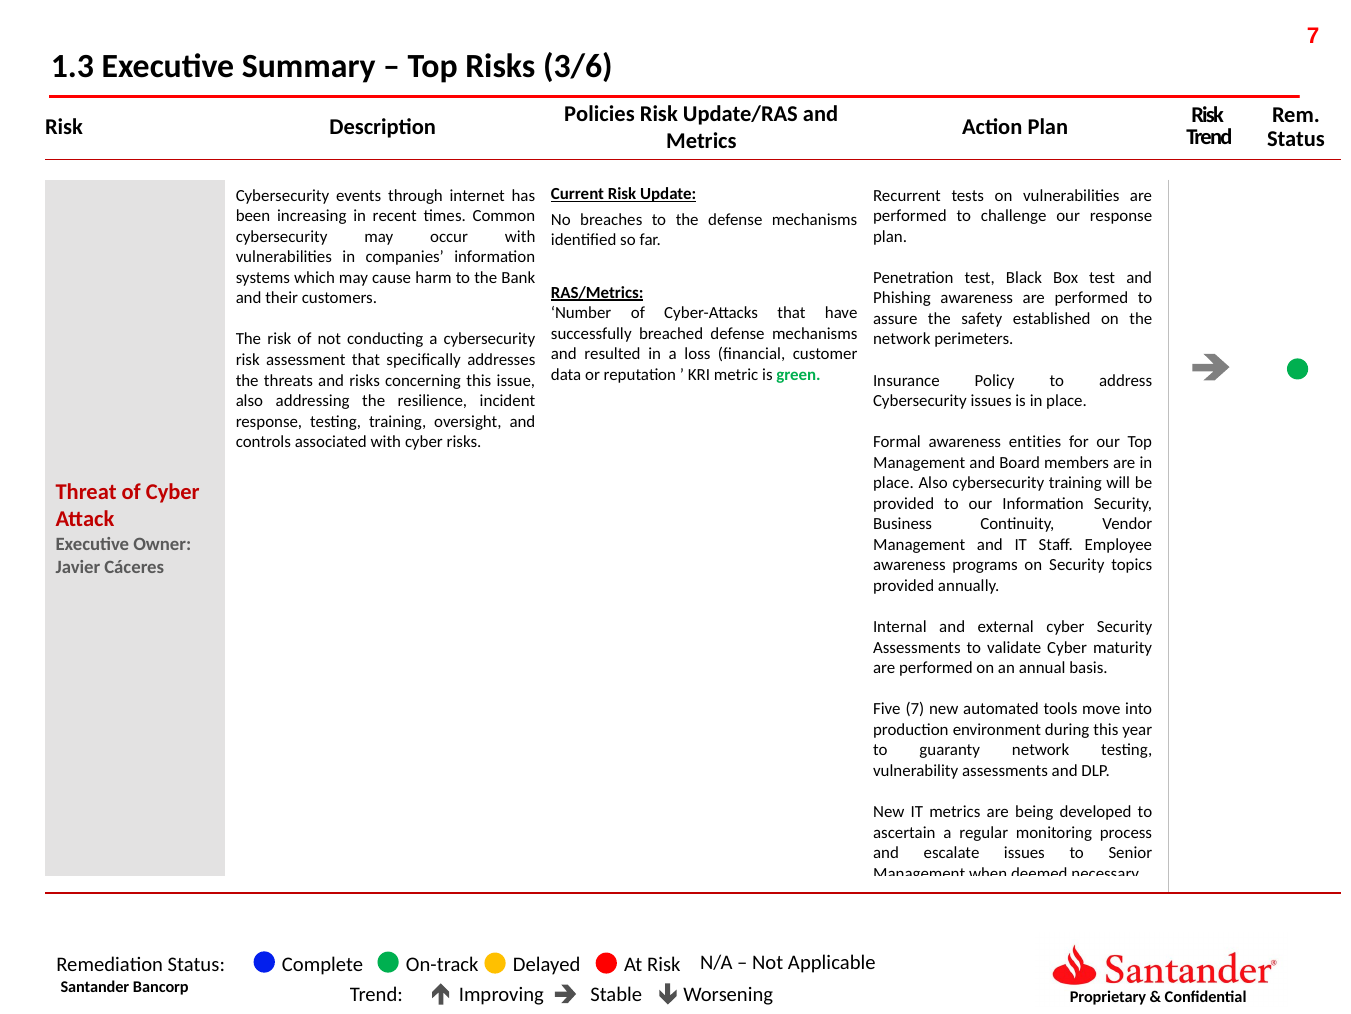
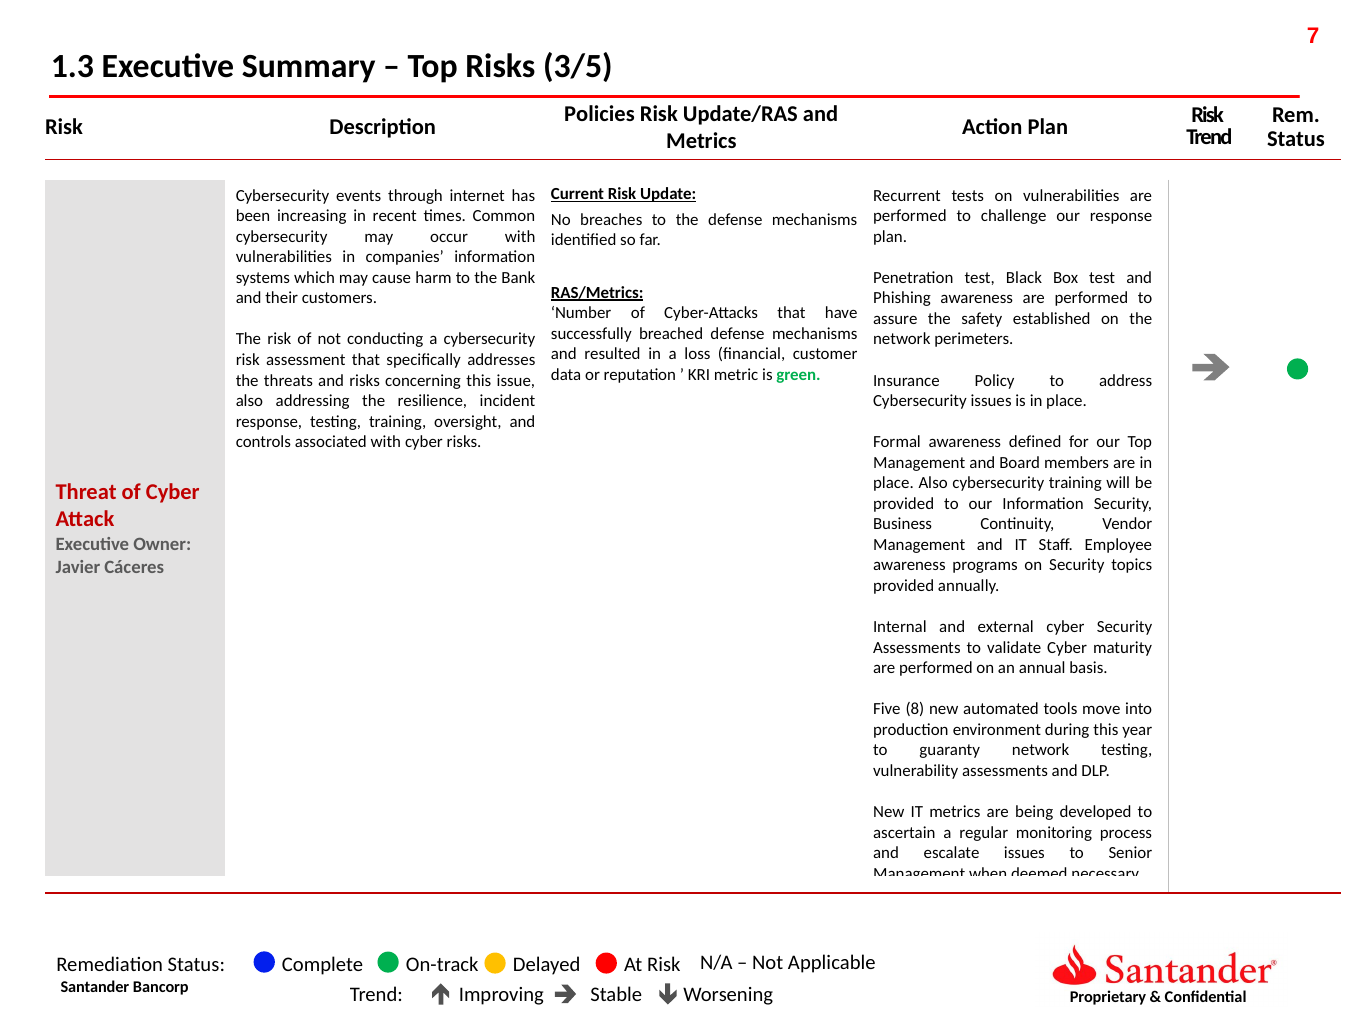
3/6: 3/6 -> 3/5
entities: entities -> defined
Five 7: 7 -> 8
